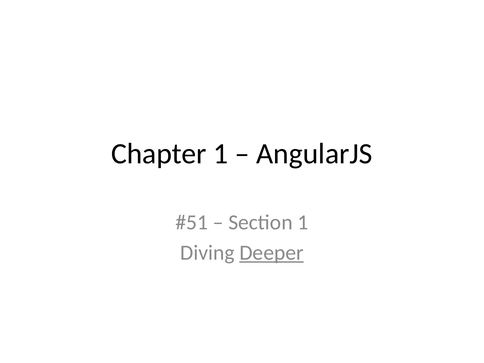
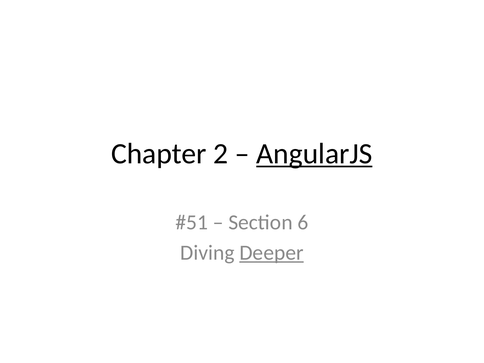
Chapter 1: 1 -> 2
AngularJS underline: none -> present
Section 1: 1 -> 6
